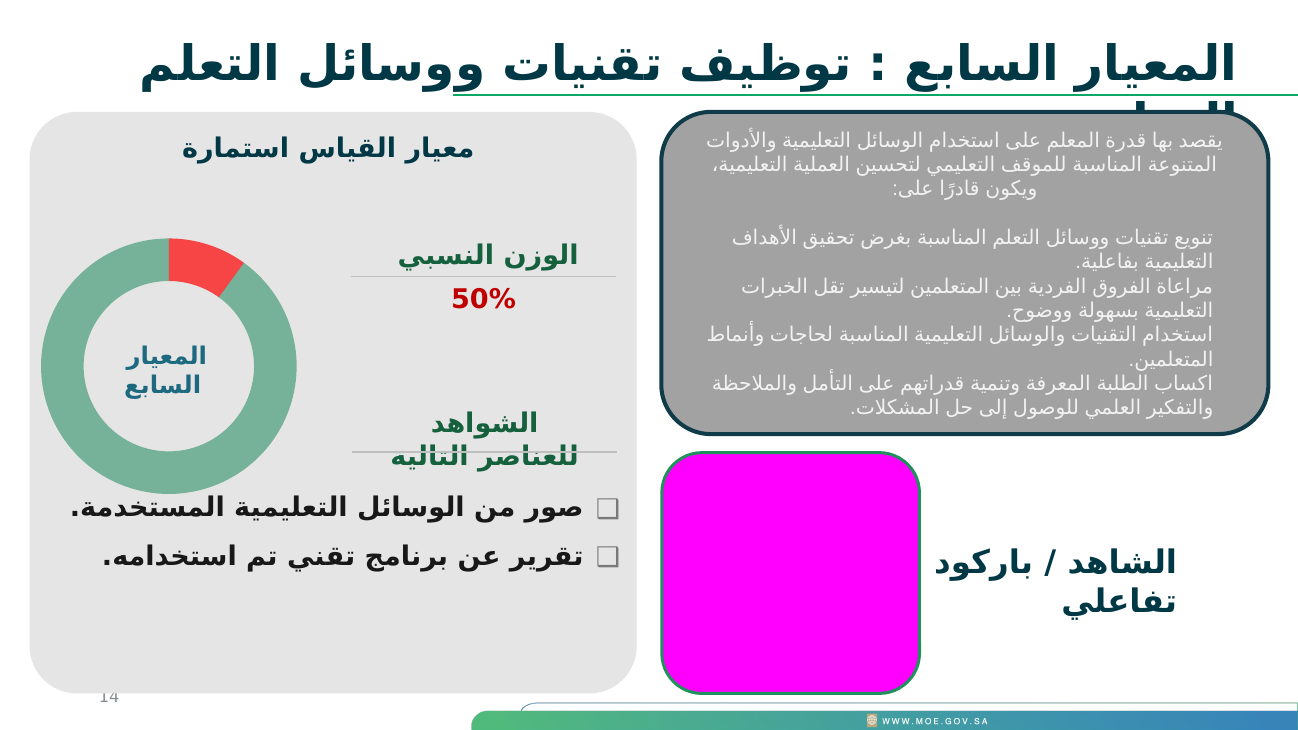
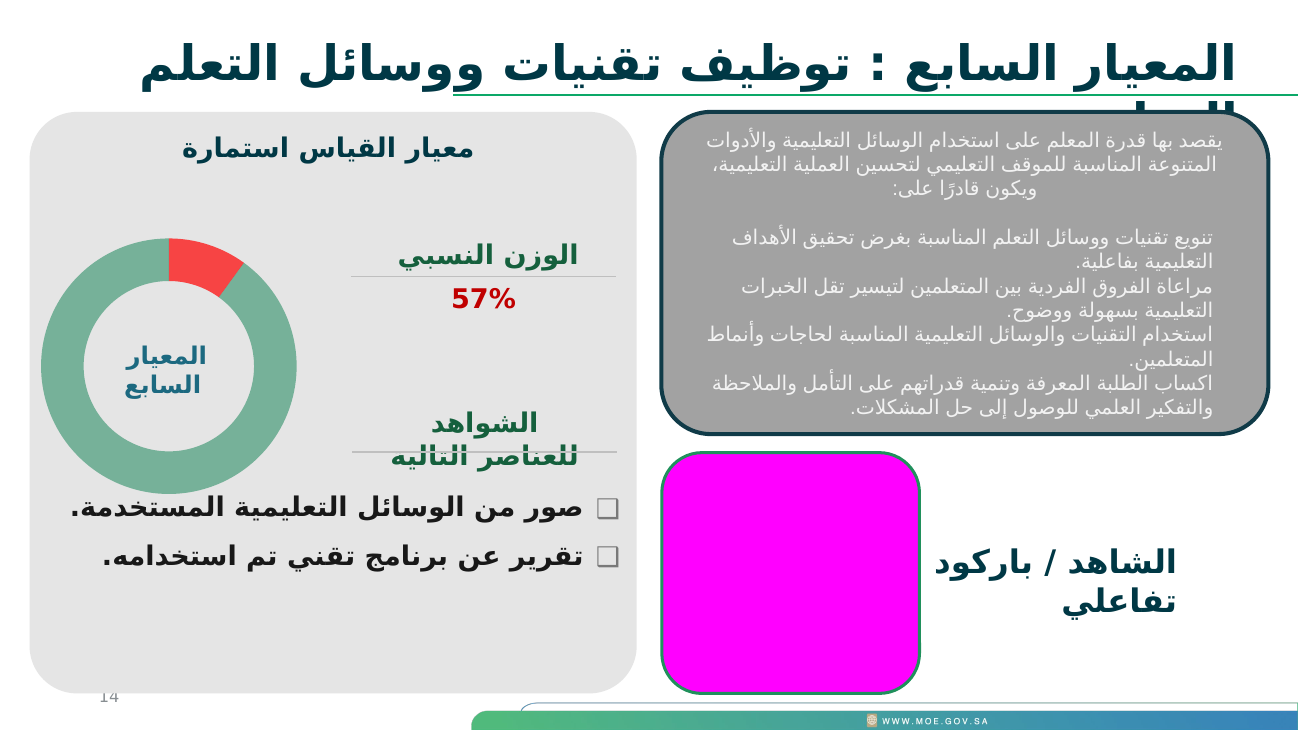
50%: 50% -> 57%
